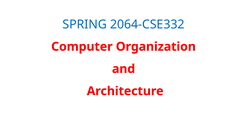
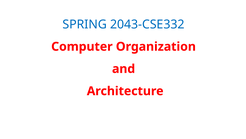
2064-CSE332: 2064-CSE332 -> 2043-CSE332
